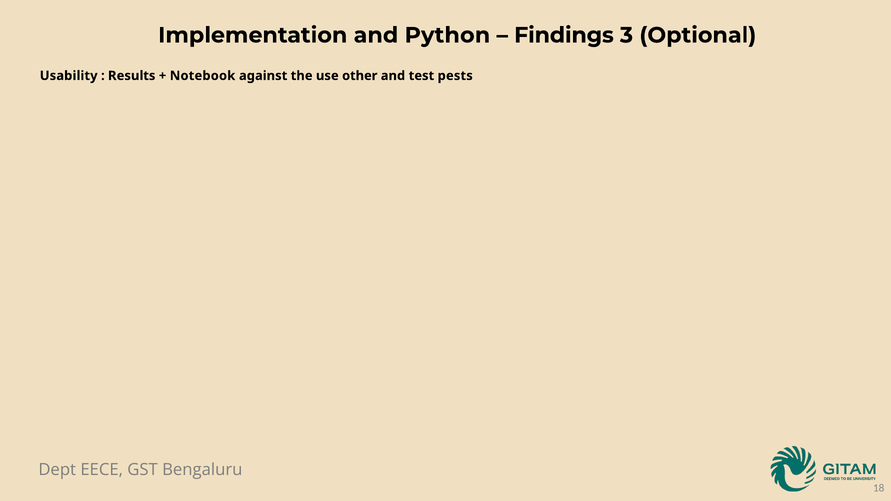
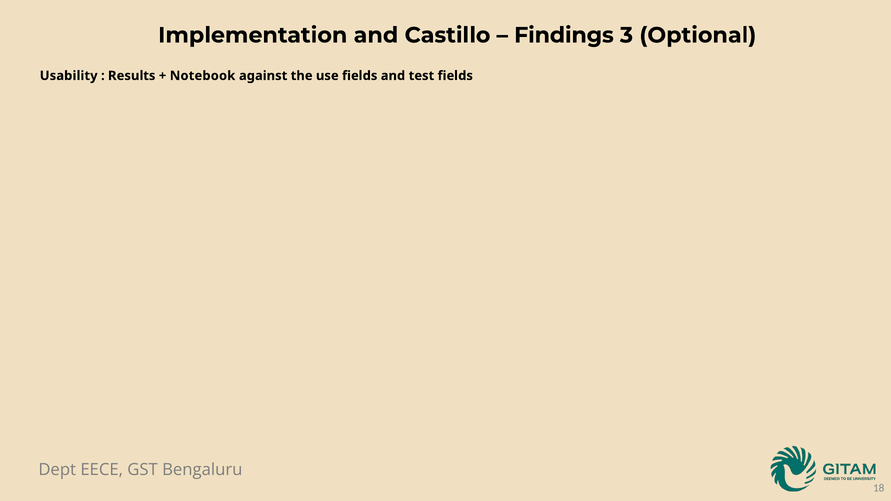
Python: Python -> Castillo
use other: other -> fields
test pests: pests -> fields
